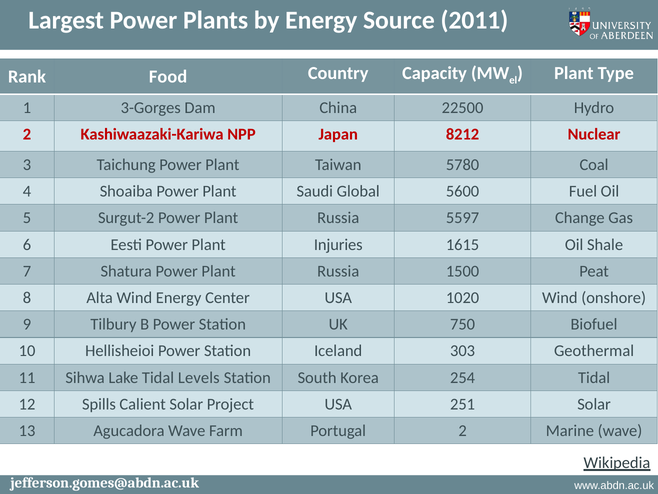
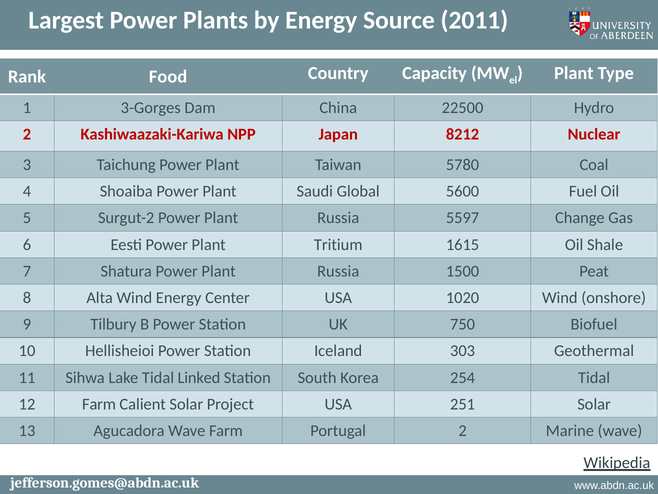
Injuries: Injuries -> Tritium
Levels: Levels -> Linked
12 Spills: Spills -> Farm
